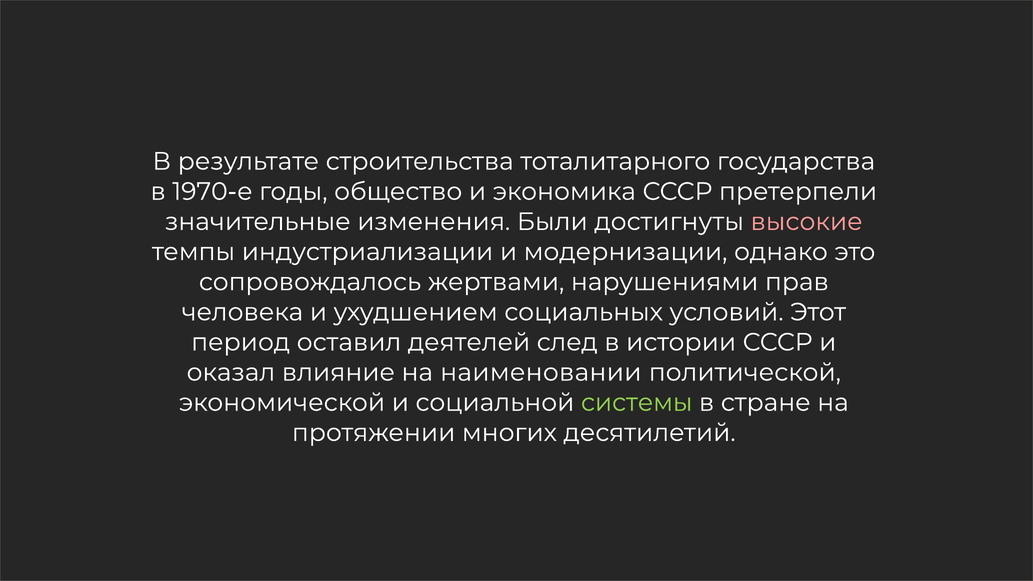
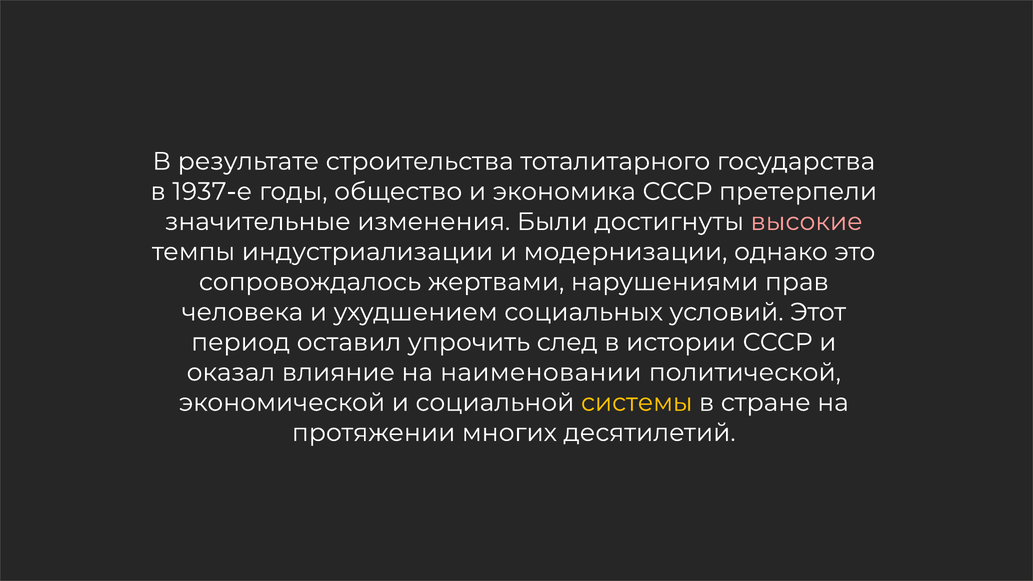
1970-е: 1970-е -> 1937-е
деятелей: деятелей -> упрочить
системы colour: light green -> yellow
